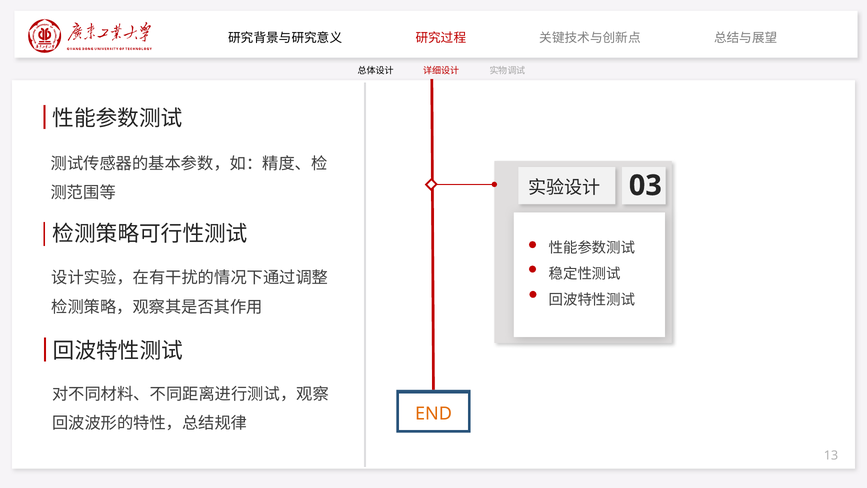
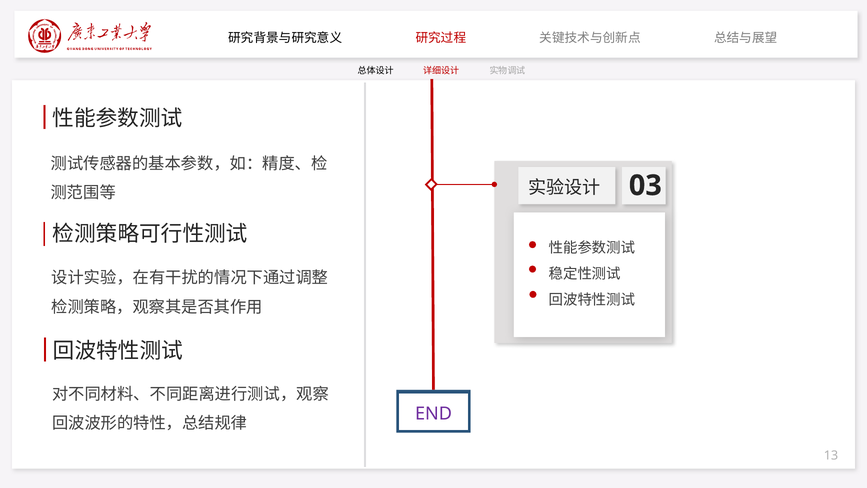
END colour: orange -> purple
